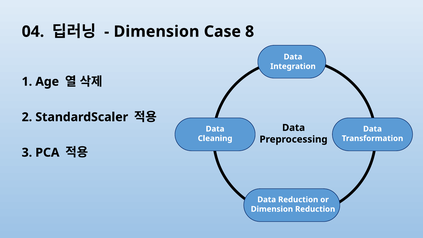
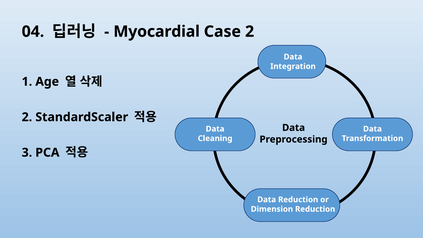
Dimension at (156, 32): Dimension -> Myocardial
Case 8: 8 -> 2
